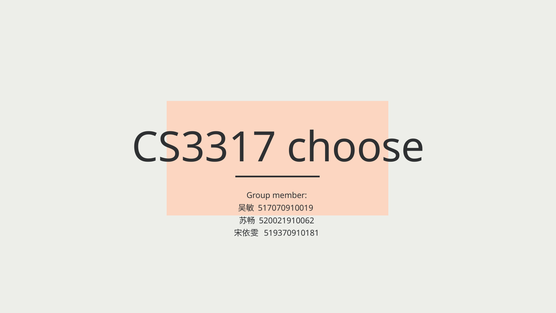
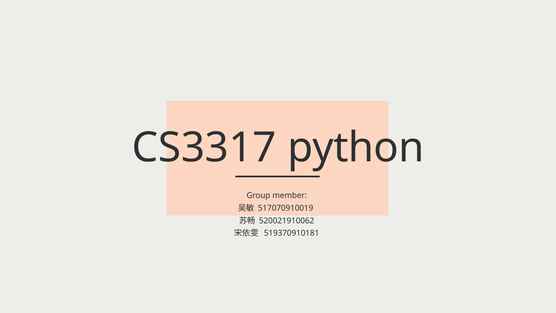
choose: choose -> python
